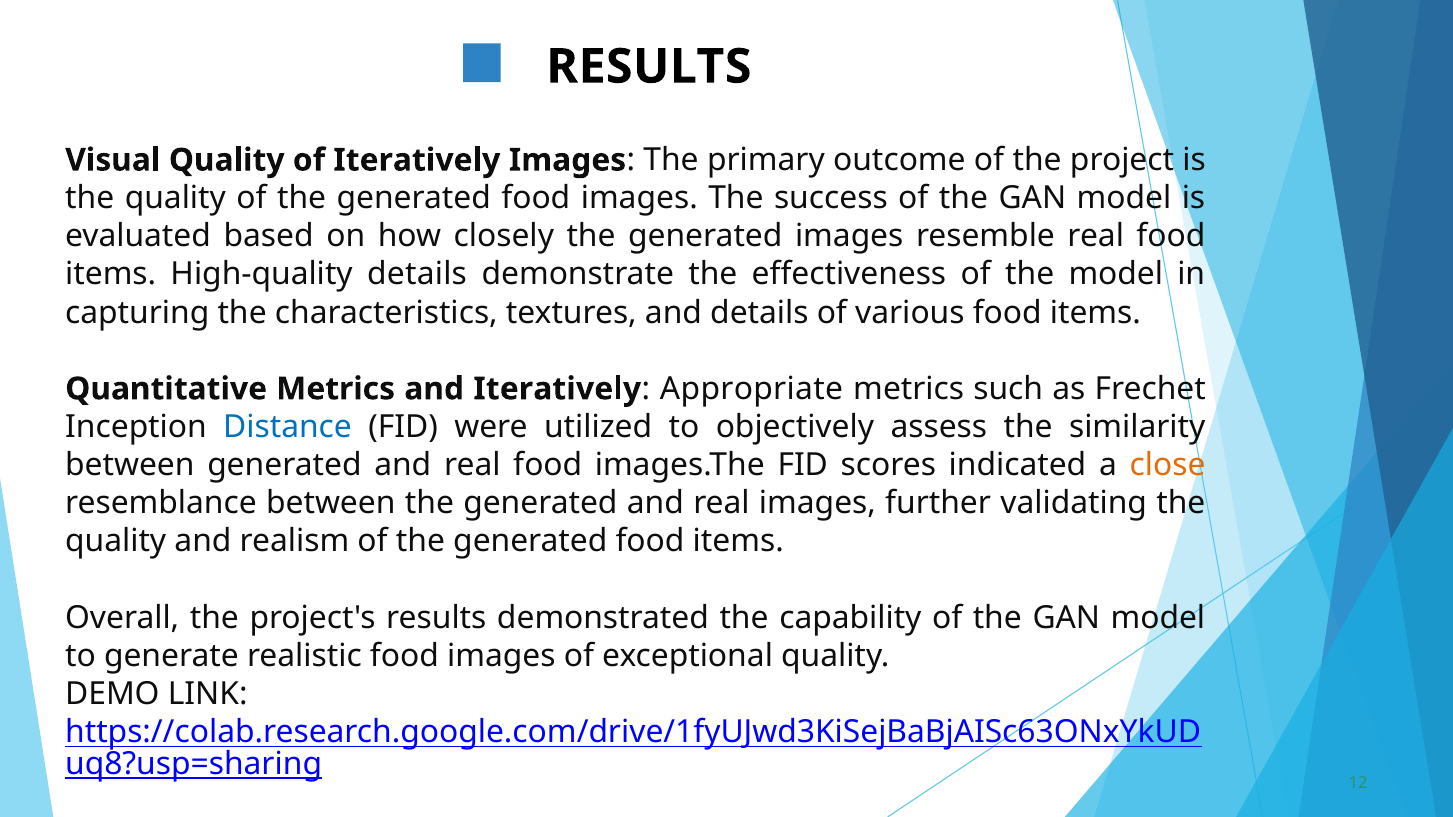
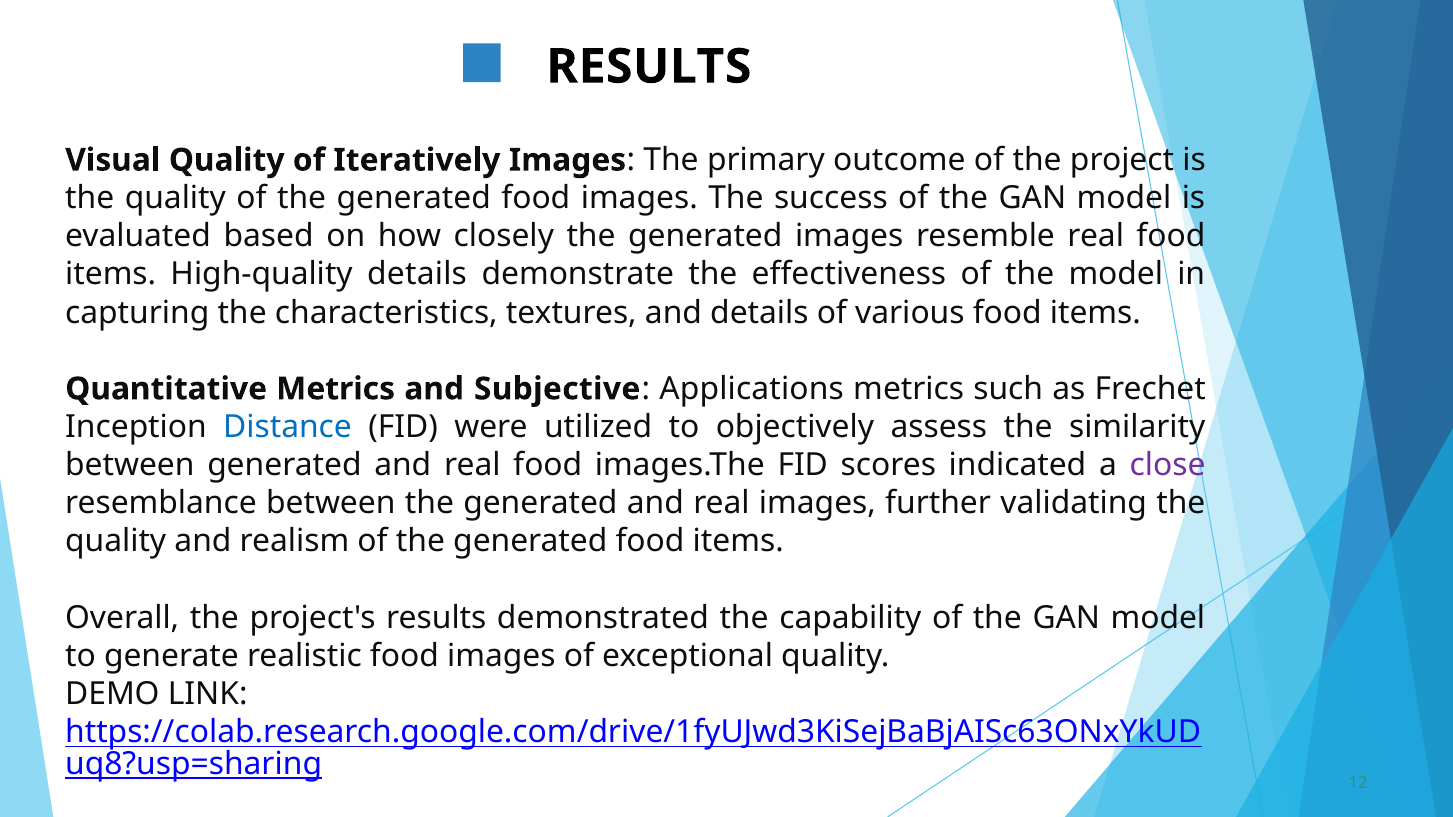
and Iteratively: Iteratively -> Subjective
Appropriate: Appropriate -> Applications
close colour: orange -> purple
